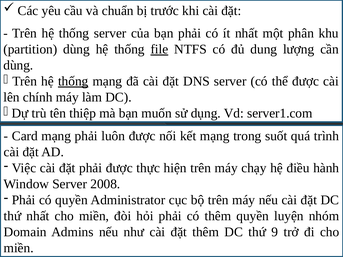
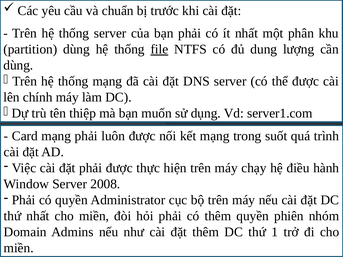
thống at (73, 81) underline: present -> none
luyện: luyện -> phiên
9: 9 -> 1
